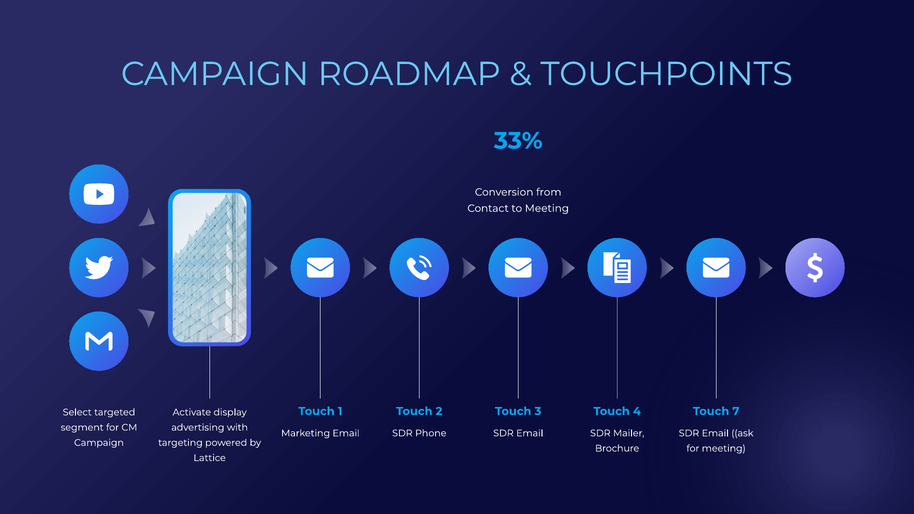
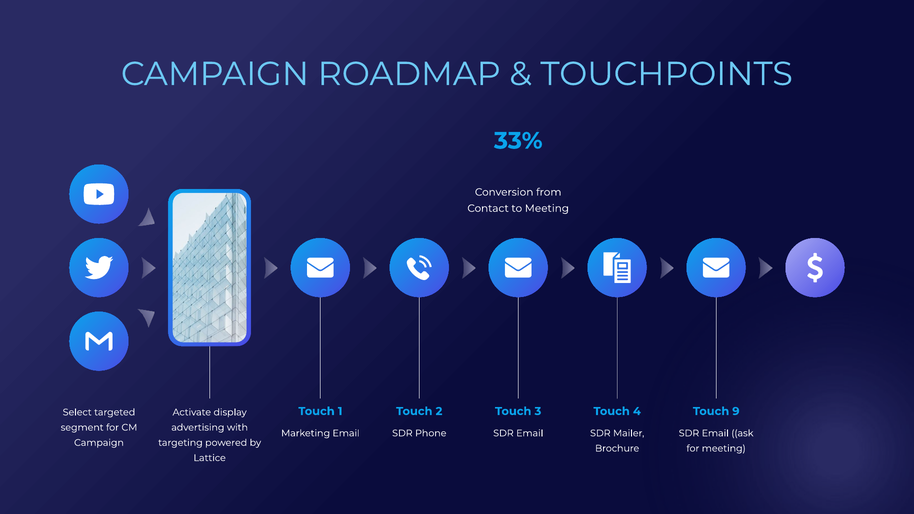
7: 7 -> 9
